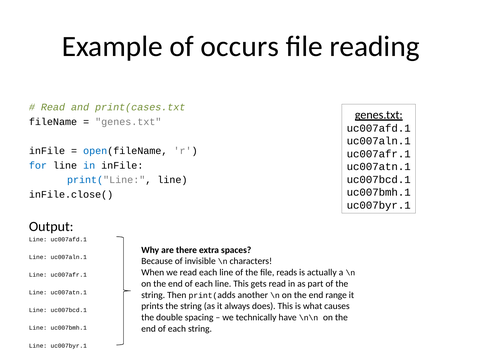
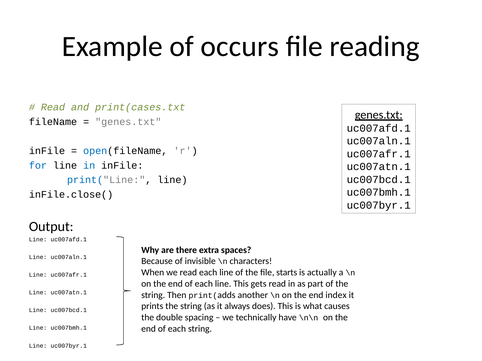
reads: reads -> starts
range: range -> index
